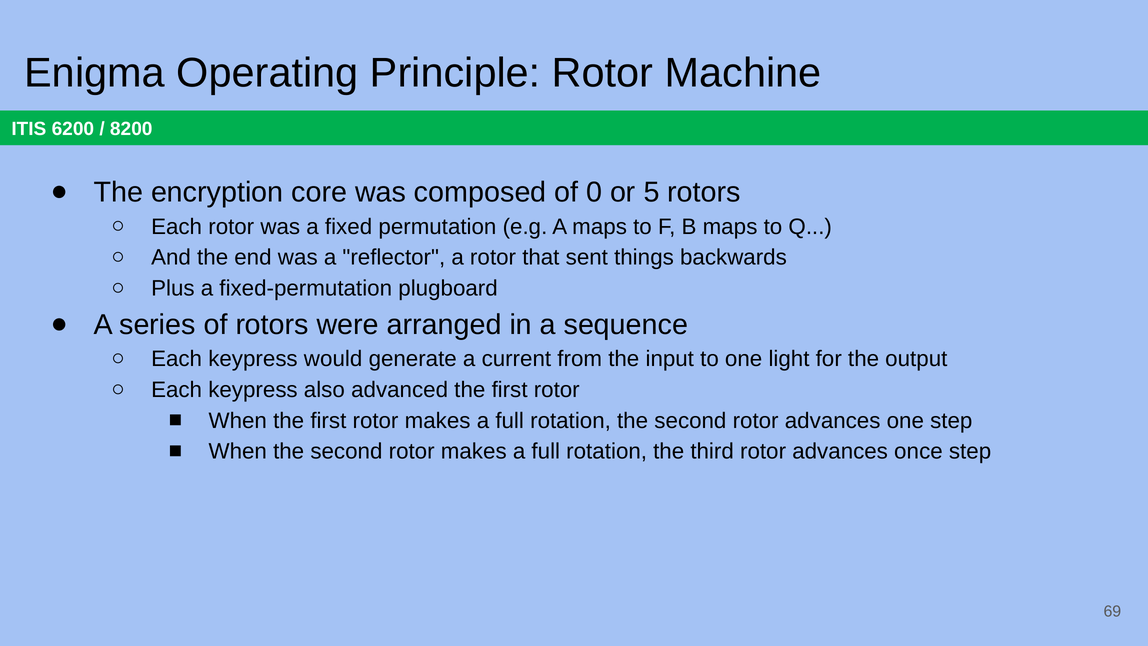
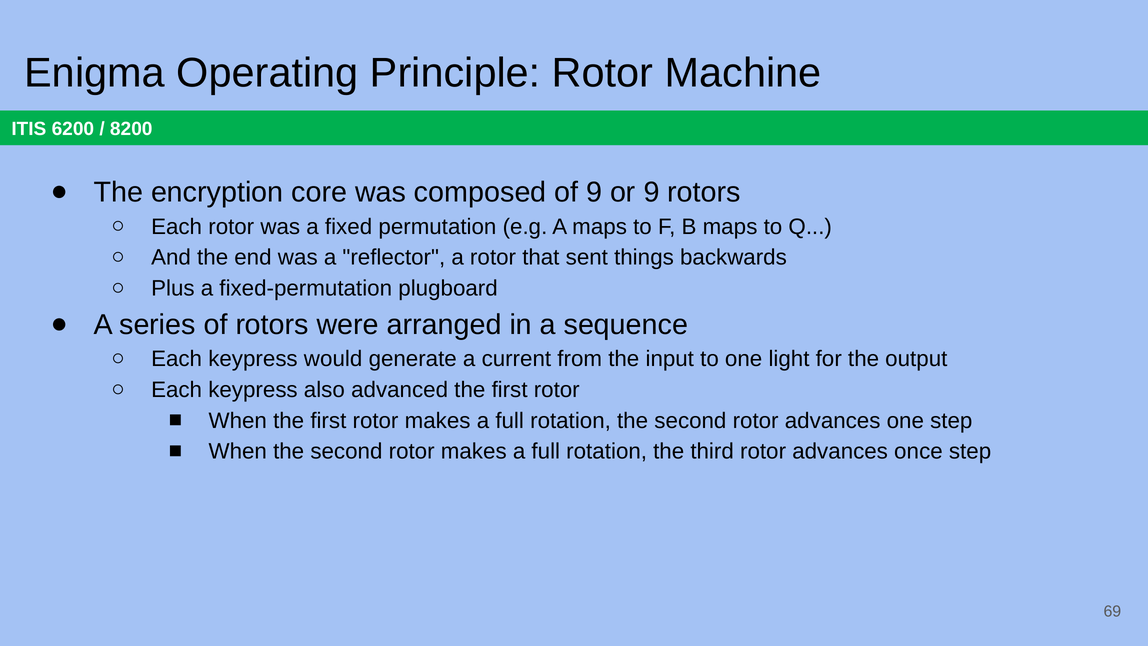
of 0: 0 -> 9
or 5: 5 -> 9
